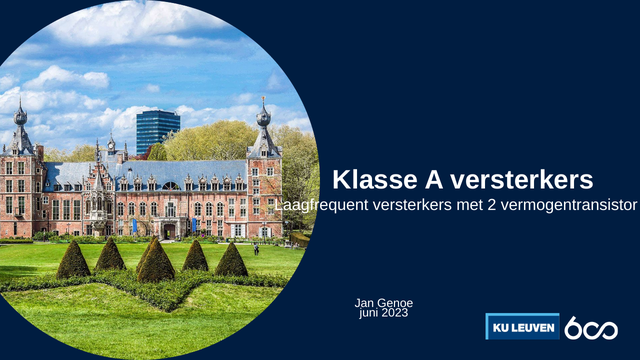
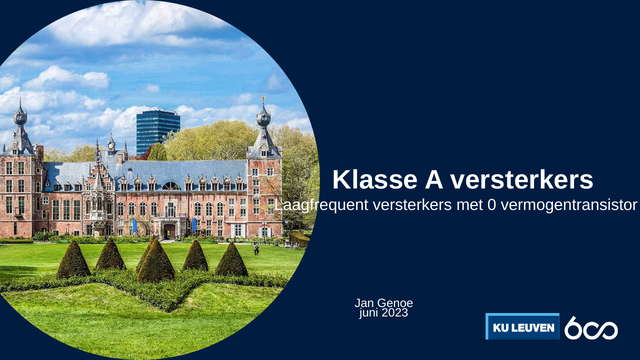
2: 2 -> 0
